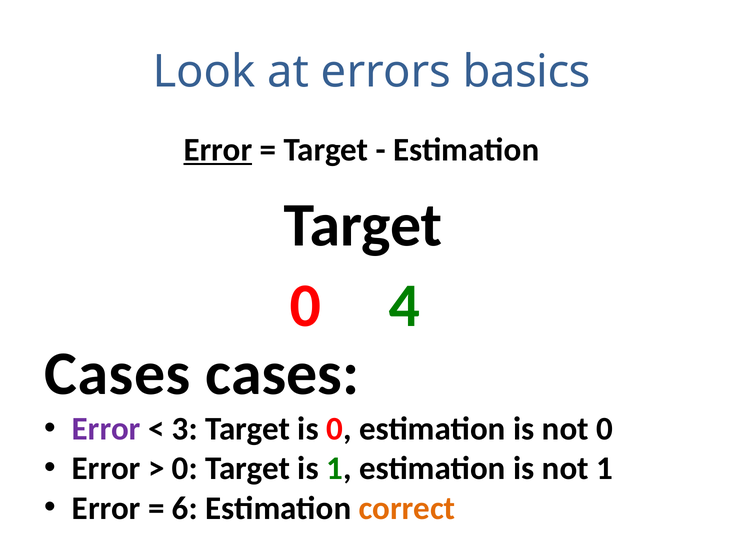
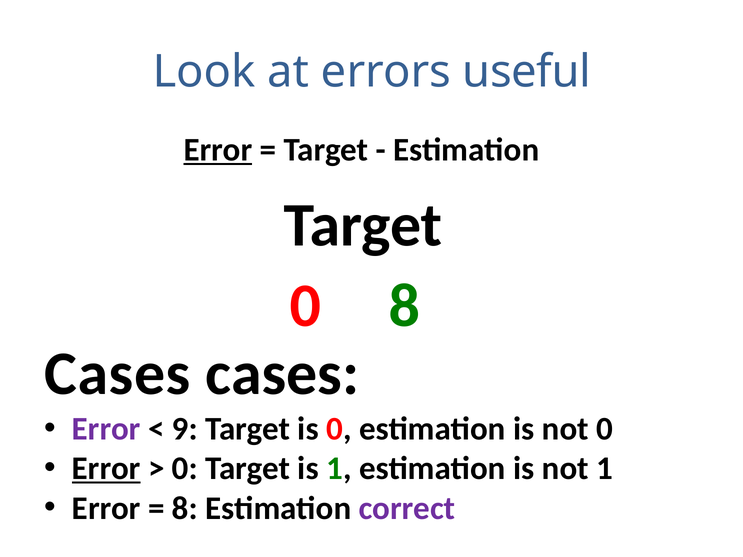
basics: basics -> useful
0 4: 4 -> 8
3: 3 -> 9
Error at (106, 469) underline: none -> present
6 at (185, 508): 6 -> 8
correct colour: orange -> purple
